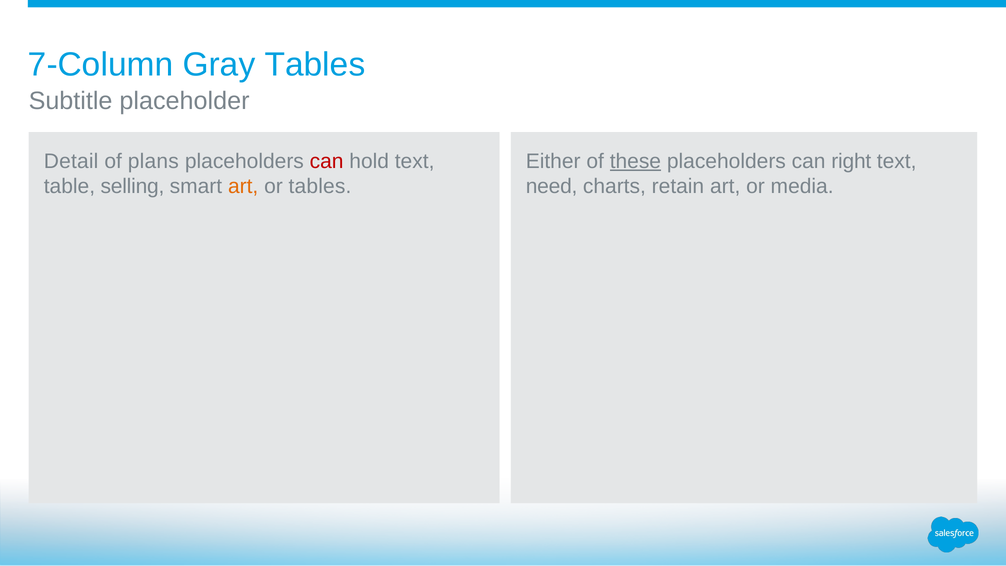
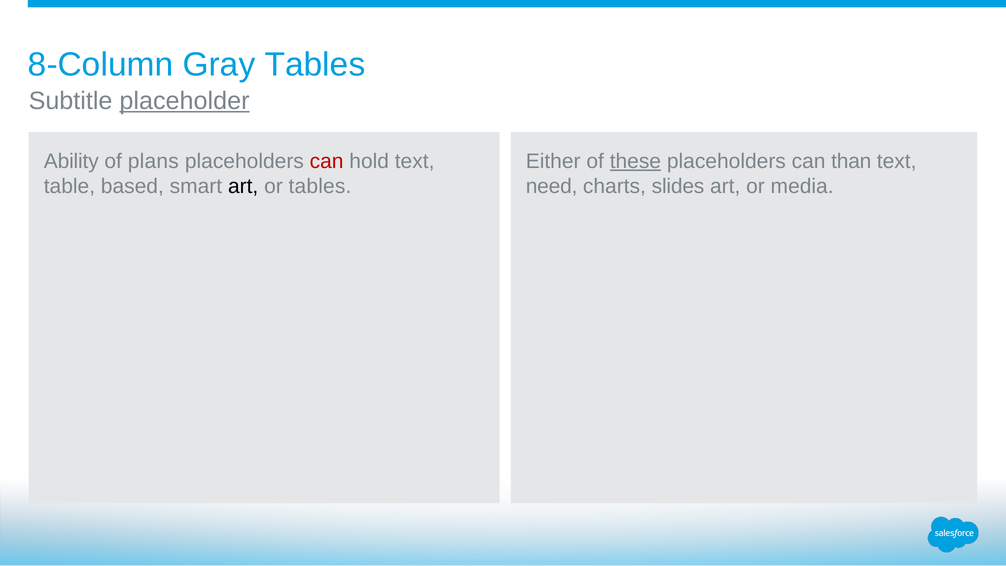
7-Column: 7-Column -> 8-Column
placeholder underline: none -> present
Detail: Detail -> Ability
right: right -> than
selling: selling -> based
art at (243, 186) colour: orange -> black
retain: retain -> slides
